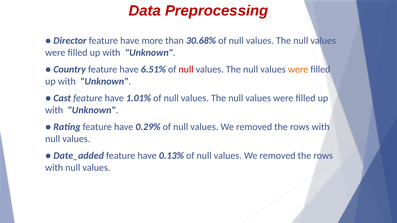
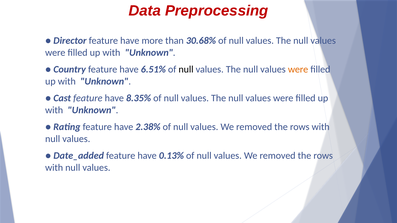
null at (186, 70) colour: red -> black
1.01%: 1.01% -> 8.35%
0.29%: 0.29% -> 2.38%
